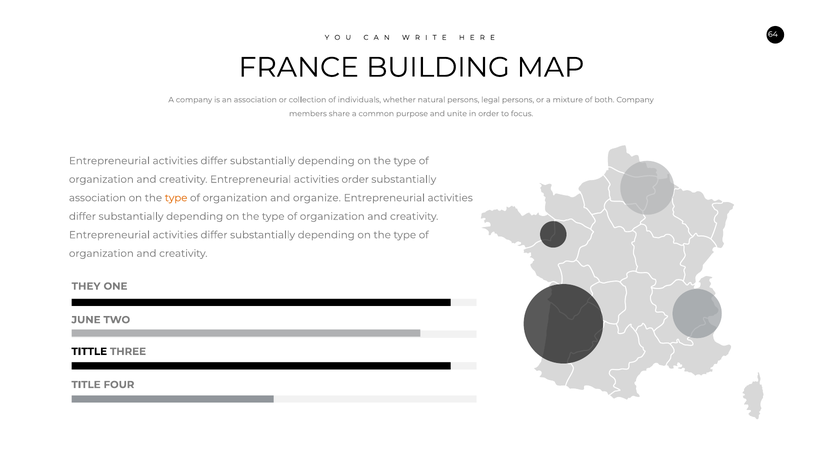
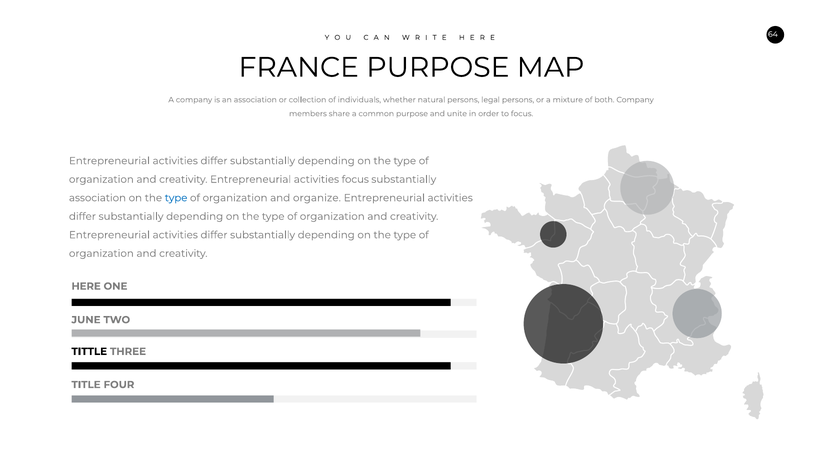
FRANCE BUILDING: BUILDING -> PURPOSE
activities order: order -> focus
type at (176, 198) colour: orange -> blue
THEY: THEY -> HERE
